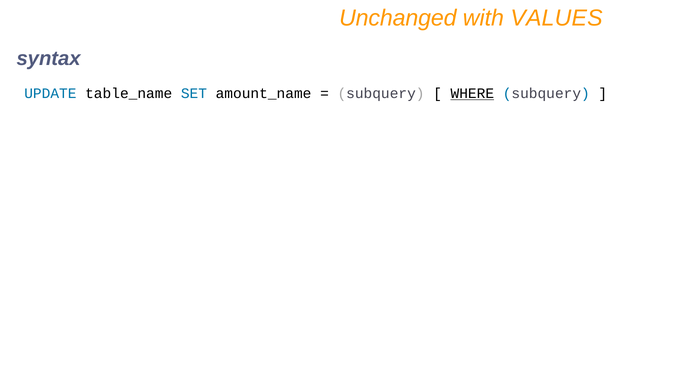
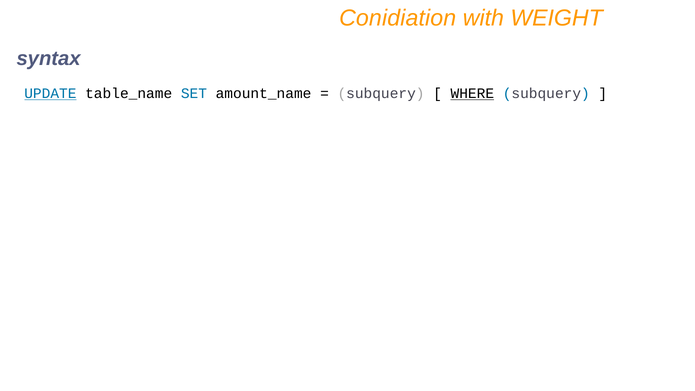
Unchanged: Unchanged -> Conidiation
VALUES: VALUES -> WEIGHT
UPDATE underline: none -> present
